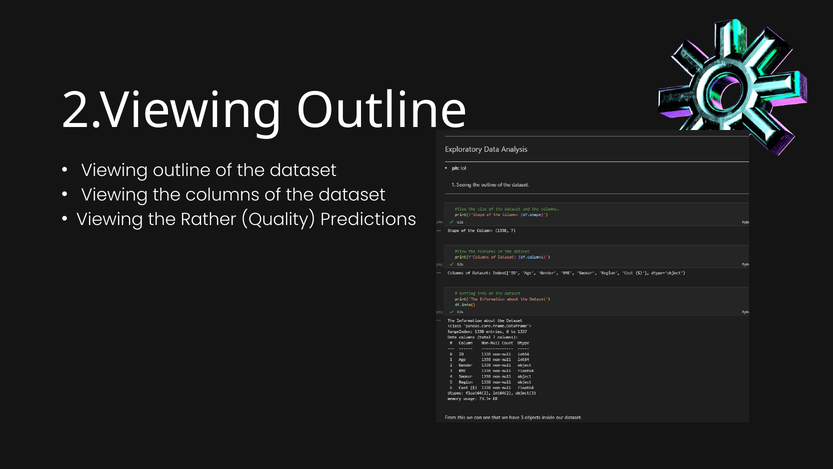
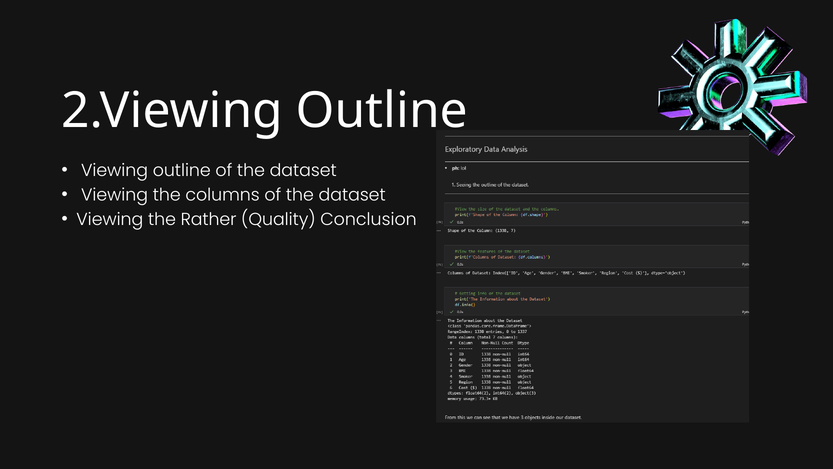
Predictions: Predictions -> Conclusion
